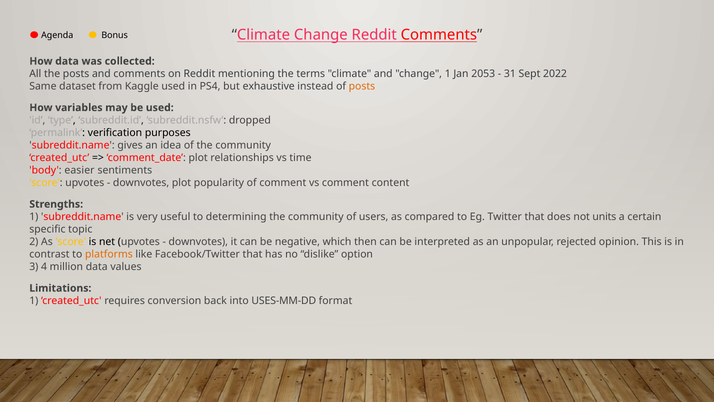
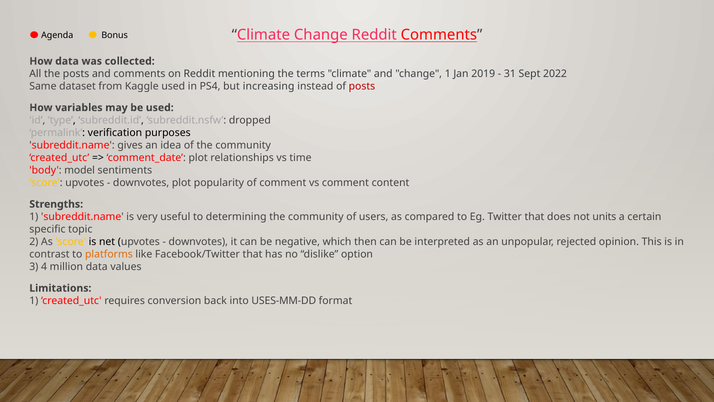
2053: 2053 -> 2019
exhaustive: exhaustive -> increasing
posts at (362, 86) colour: orange -> red
easier: easier -> model
